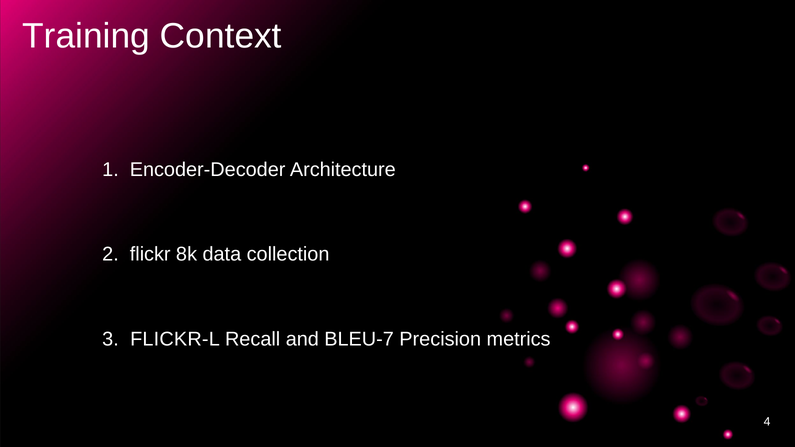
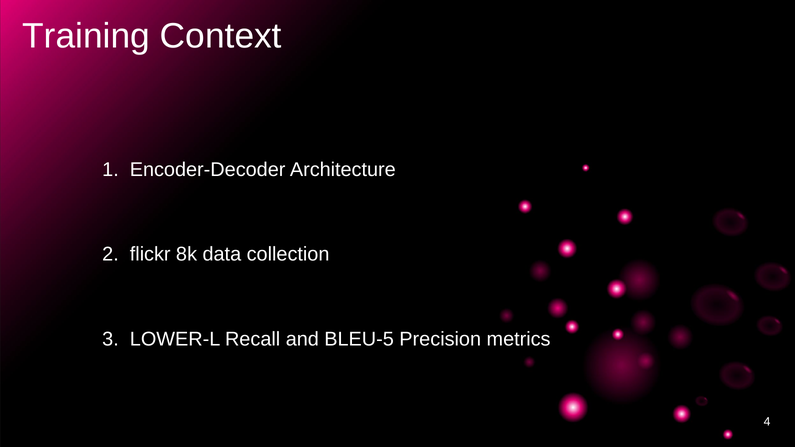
FLICKR-L: FLICKR-L -> LOWER-L
BLEU-7: BLEU-7 -> BLEU-5
